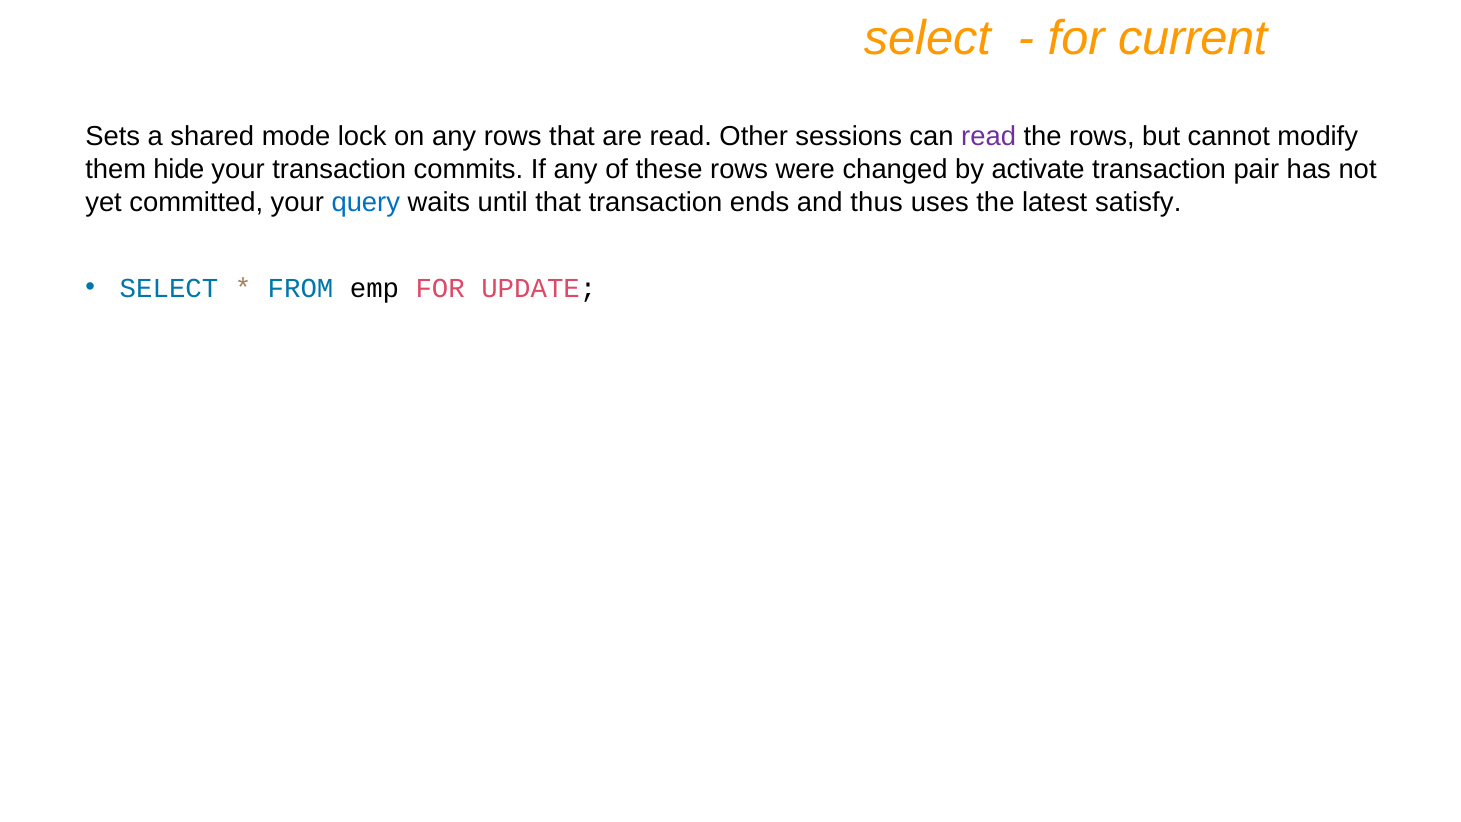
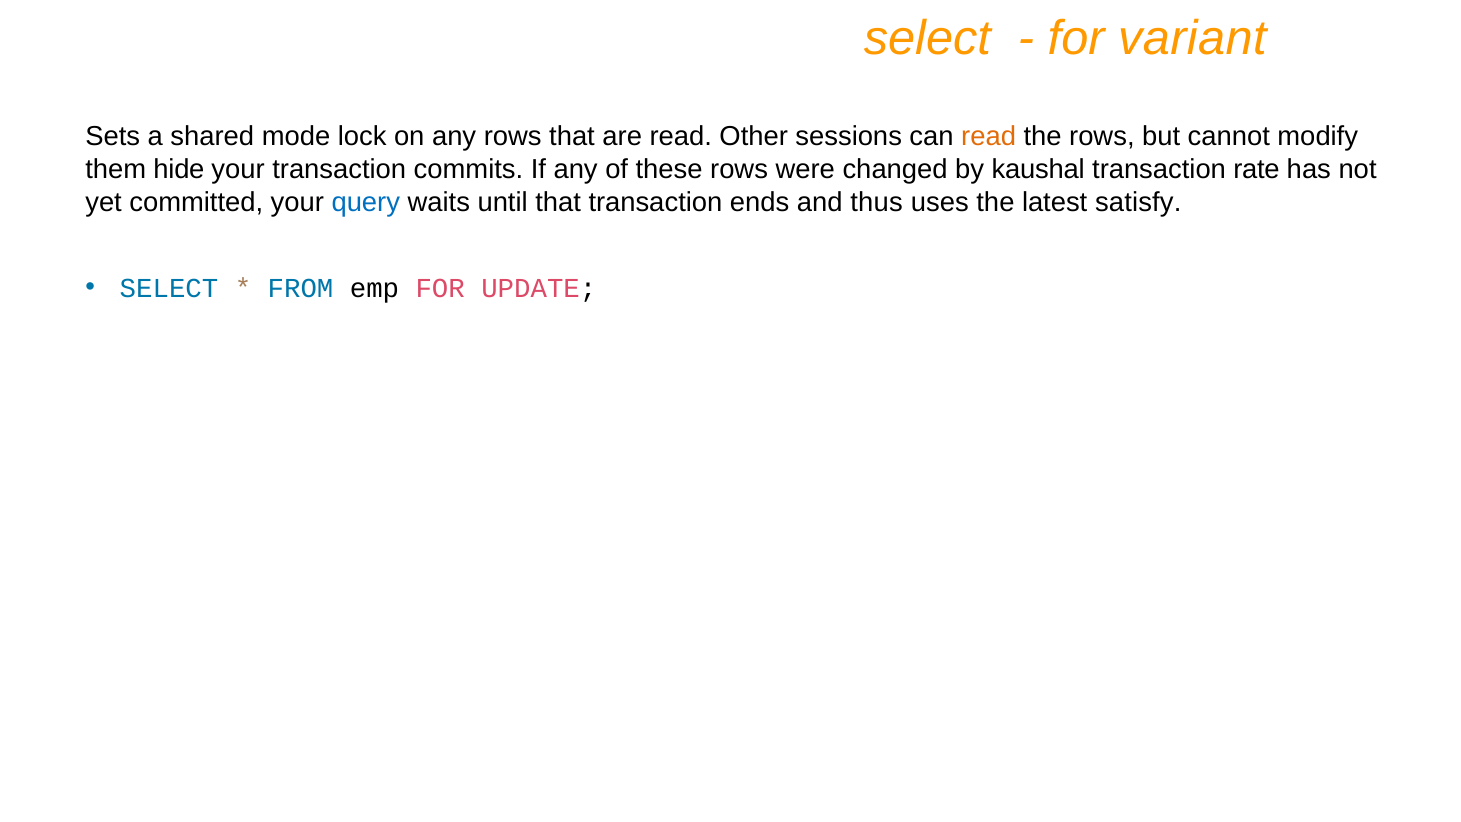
current: current -> variant
read at (989, 136) colour: purple -> orange
activate: activate -> kaushal
pair: pair -> rate
